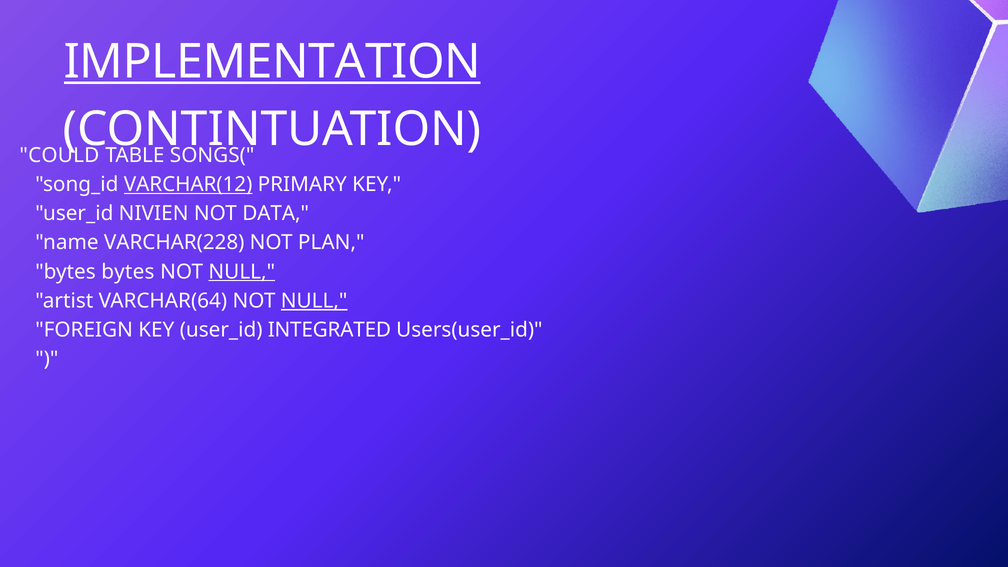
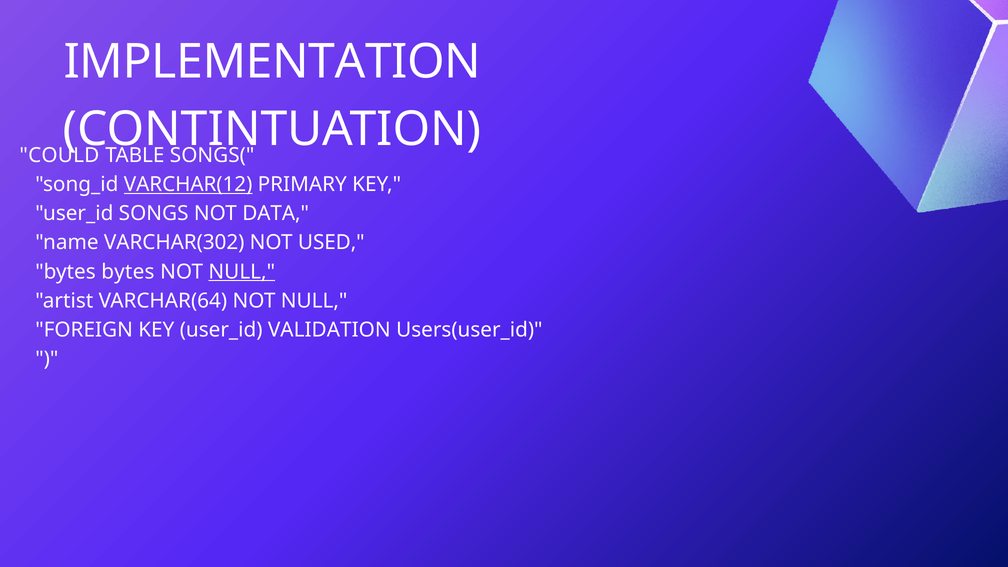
IMPLEMENTATION underline: present -> none
NIVIEN: NIVIEN -> SONGS
VARCHAR(228: VARCHAR(228 -> VARCHAR(302
PLAN: PLAN -> USED
NULL at (314, 301) underline: present -> none
INTEGRATED: INTEGRATED -> VALIDATION
